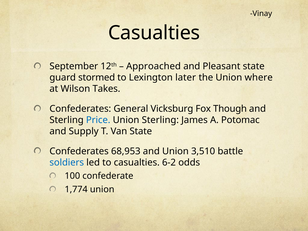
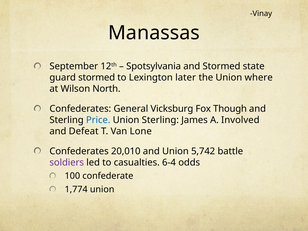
Casualties at (154, 33): Casualties -> Manassas
Approached: Approached -> Spotsylvania
and Pleasant: Pleasant -> Stormed
Takes: Takes -> North
Potomac: Potomac -> Involved
Supply: Supply -> Defeat
Van State: State -> Lone
68,953: 68,953 -> 20,010
3,510: 3,510 -> 5,742
soldiers colour: blue -> purple
6-2: 6-2 -> 6-4
